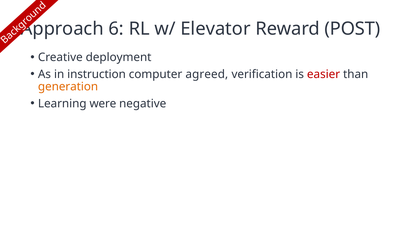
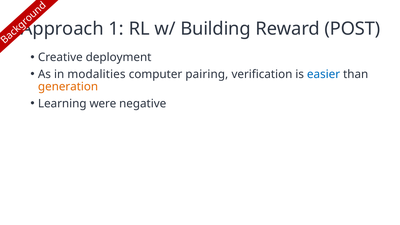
6: 6 -> 1
Elevator: Elevator -> Building
instruction: instruction -> modalities
agreed: agreed -> pairing
easier colour: red -> blue
